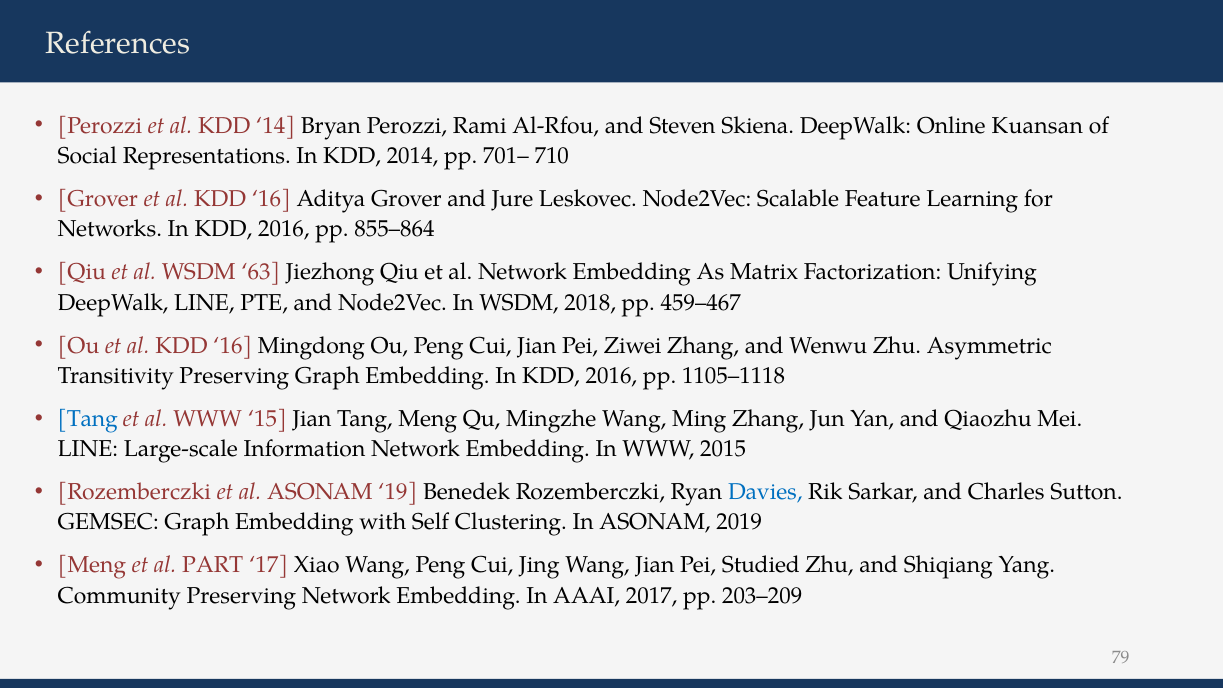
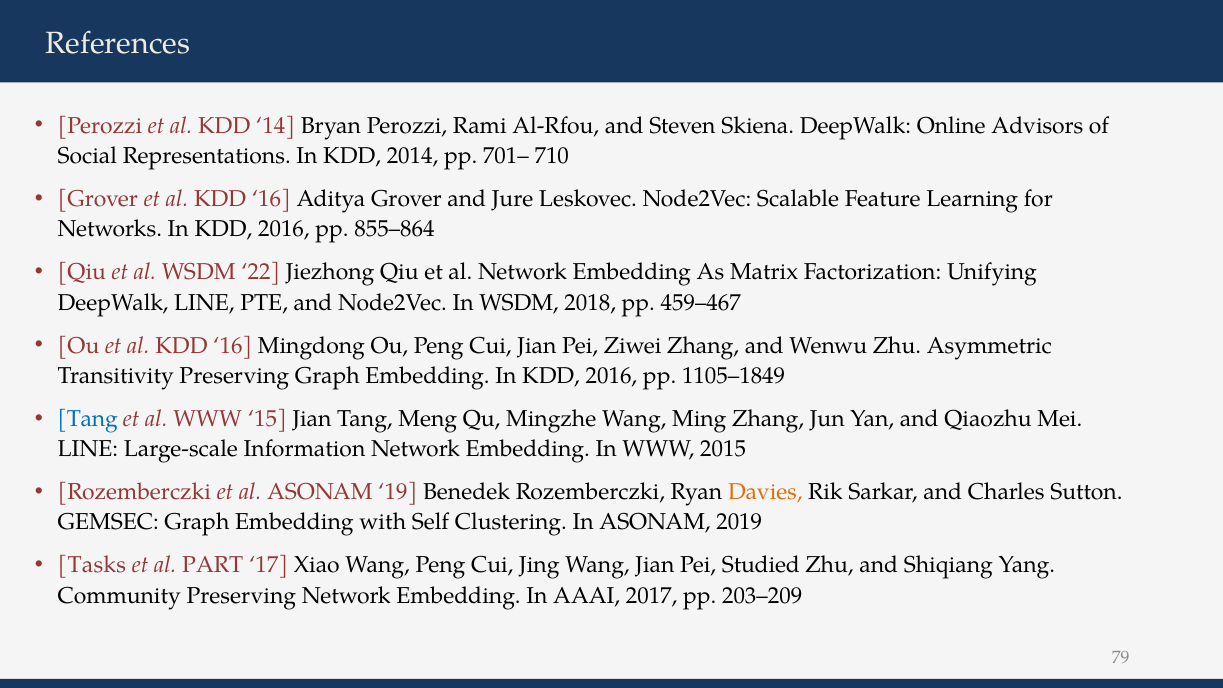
Kuansan: Kuansan -> Advisors
63: 63 -> 22
1105–1118: 1105–1118 -> 1105–1849
Davies colour: blue -> orange
Meng at (92, 565): Meng -> Tasks
